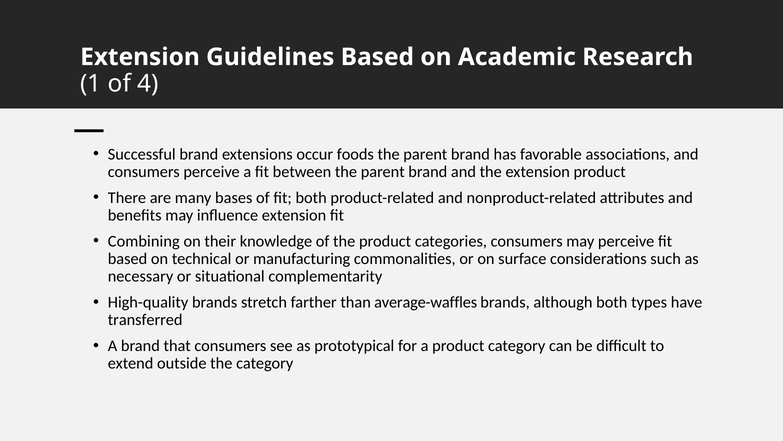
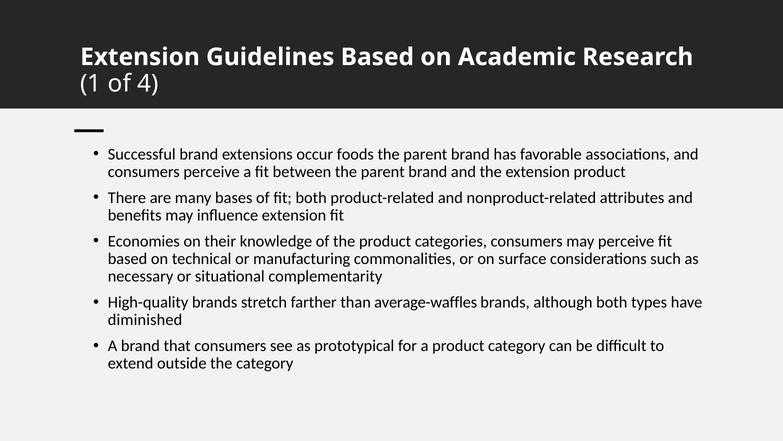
Combining: Combining -> Economies
transferred: transferred -> diminished
